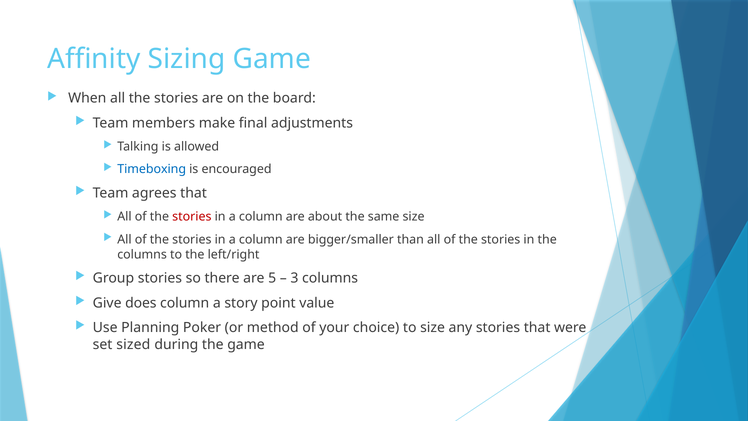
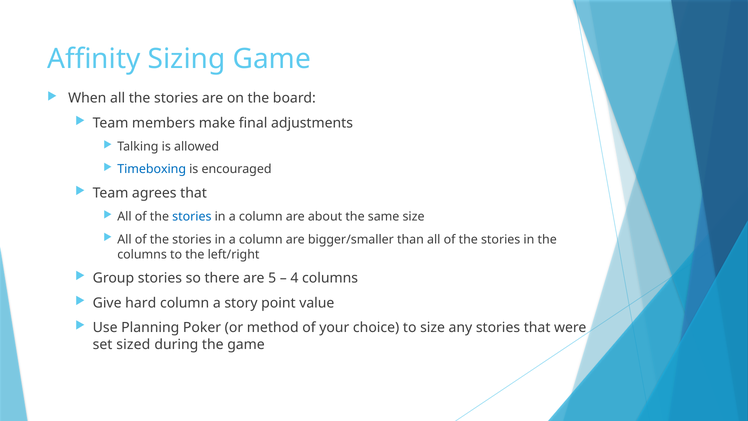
stories at (192, 217) colour: red -> blue
3: 3 -> 4
does: does -> hard
